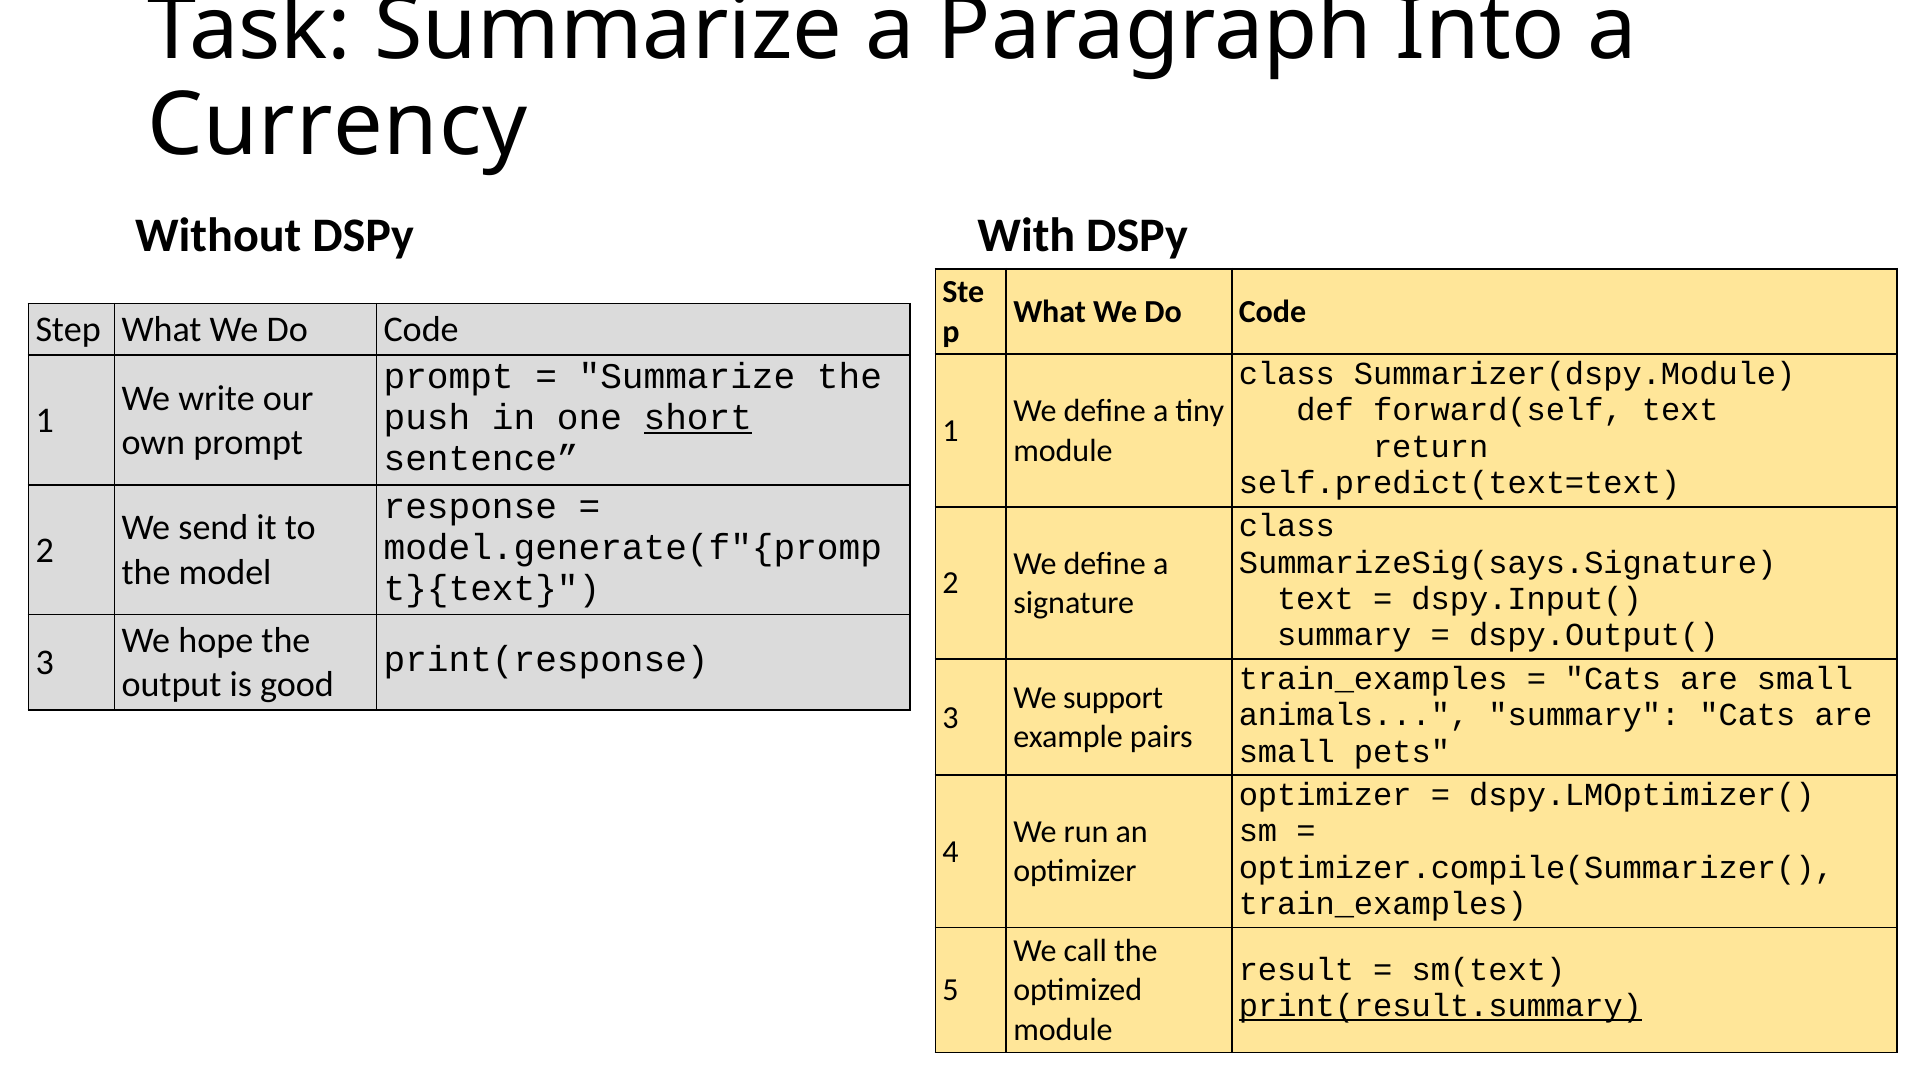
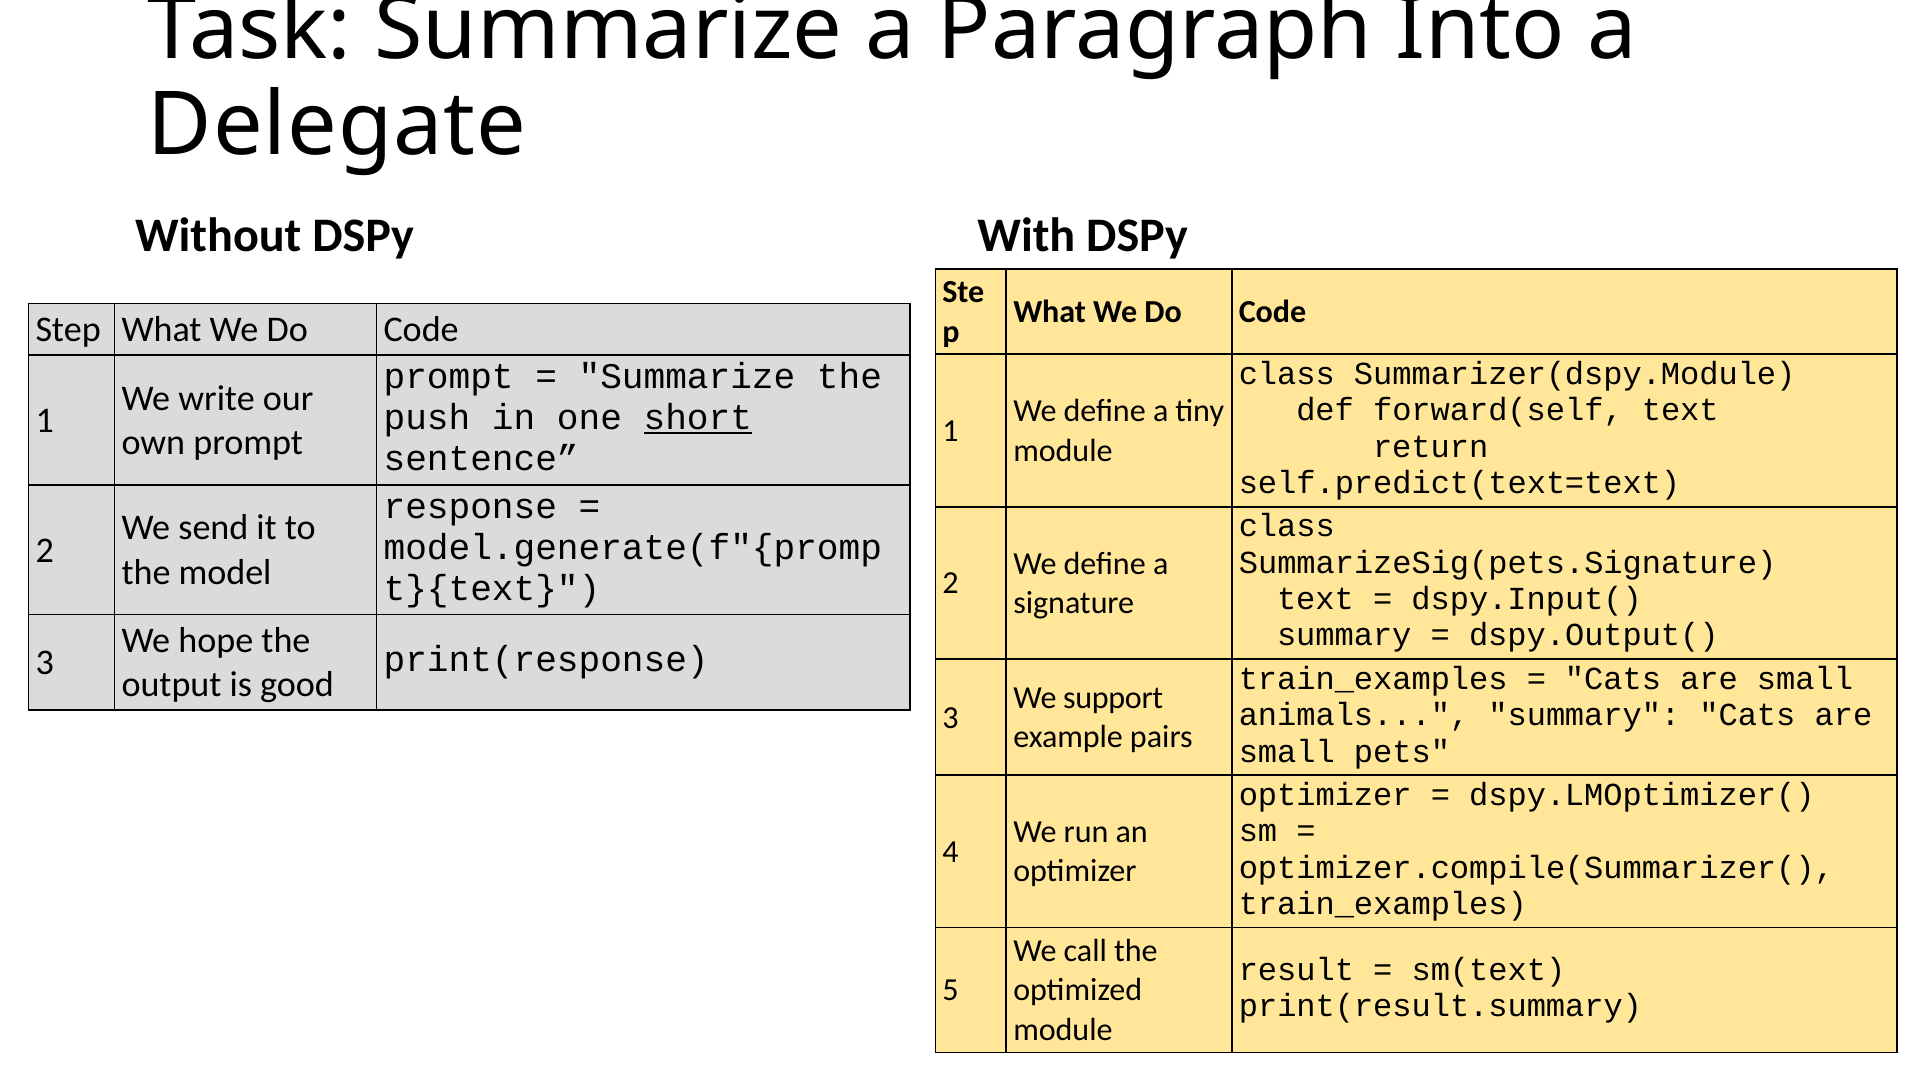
Currency: Currency -> Delegate
SummarizeSig(says.Signature: SummarizeSig(says.Signature -> SummarizeSig(pets.Signature
print(result.summary underline: present -> none
